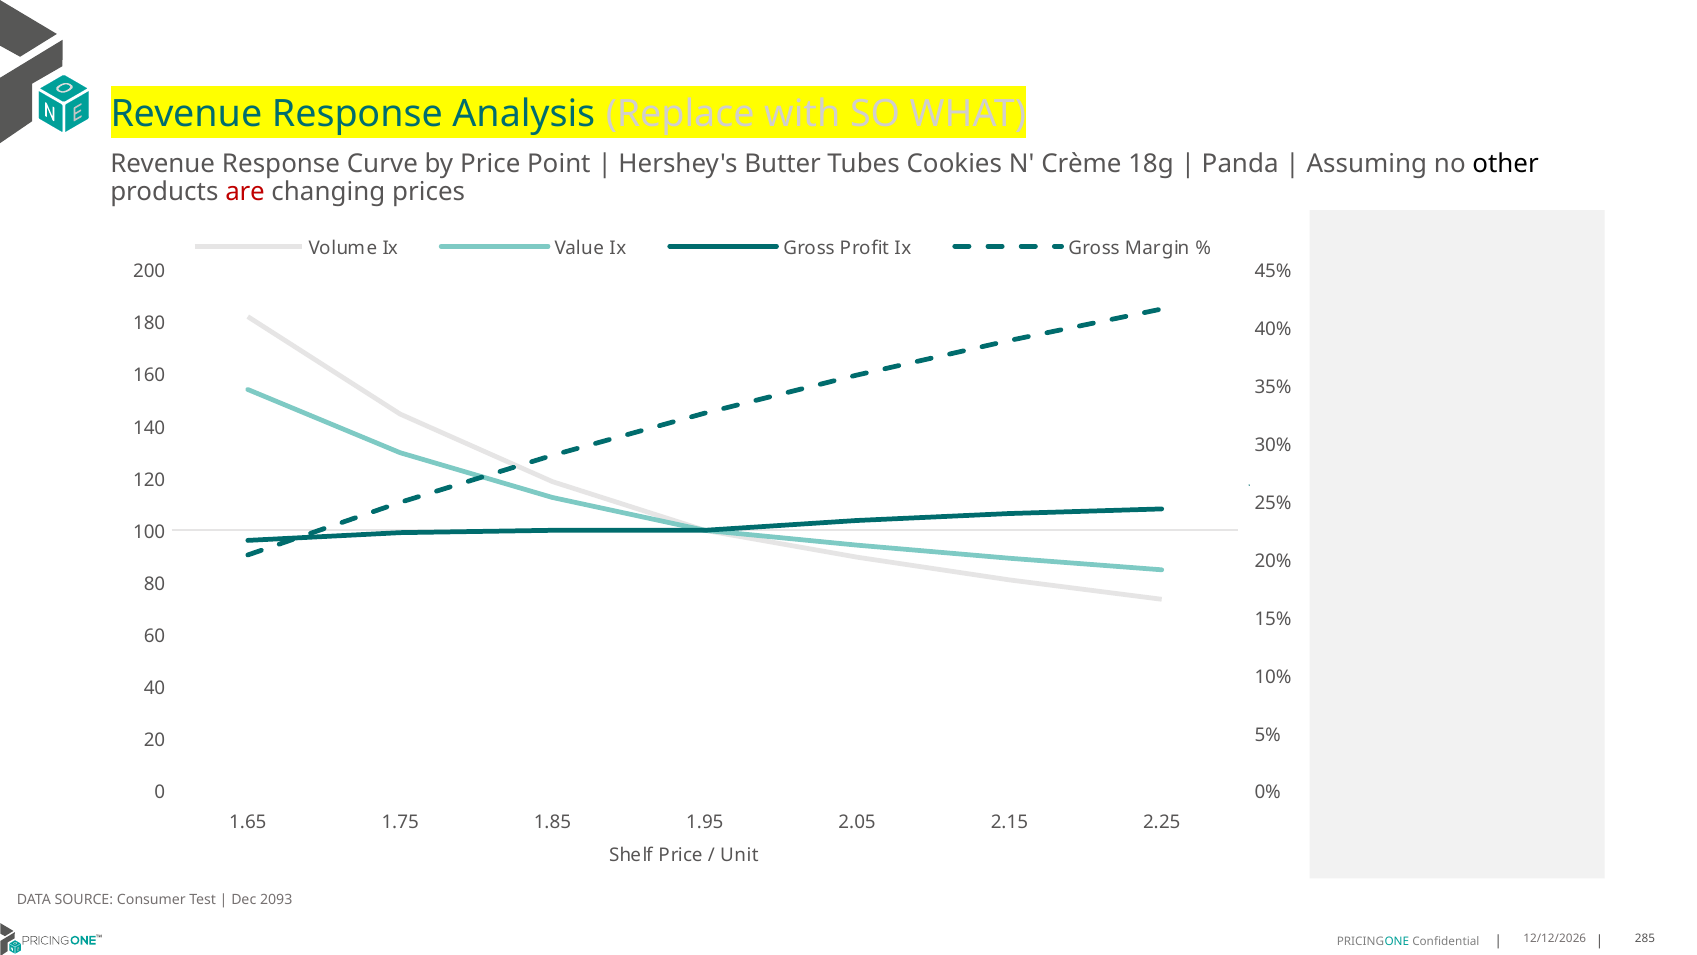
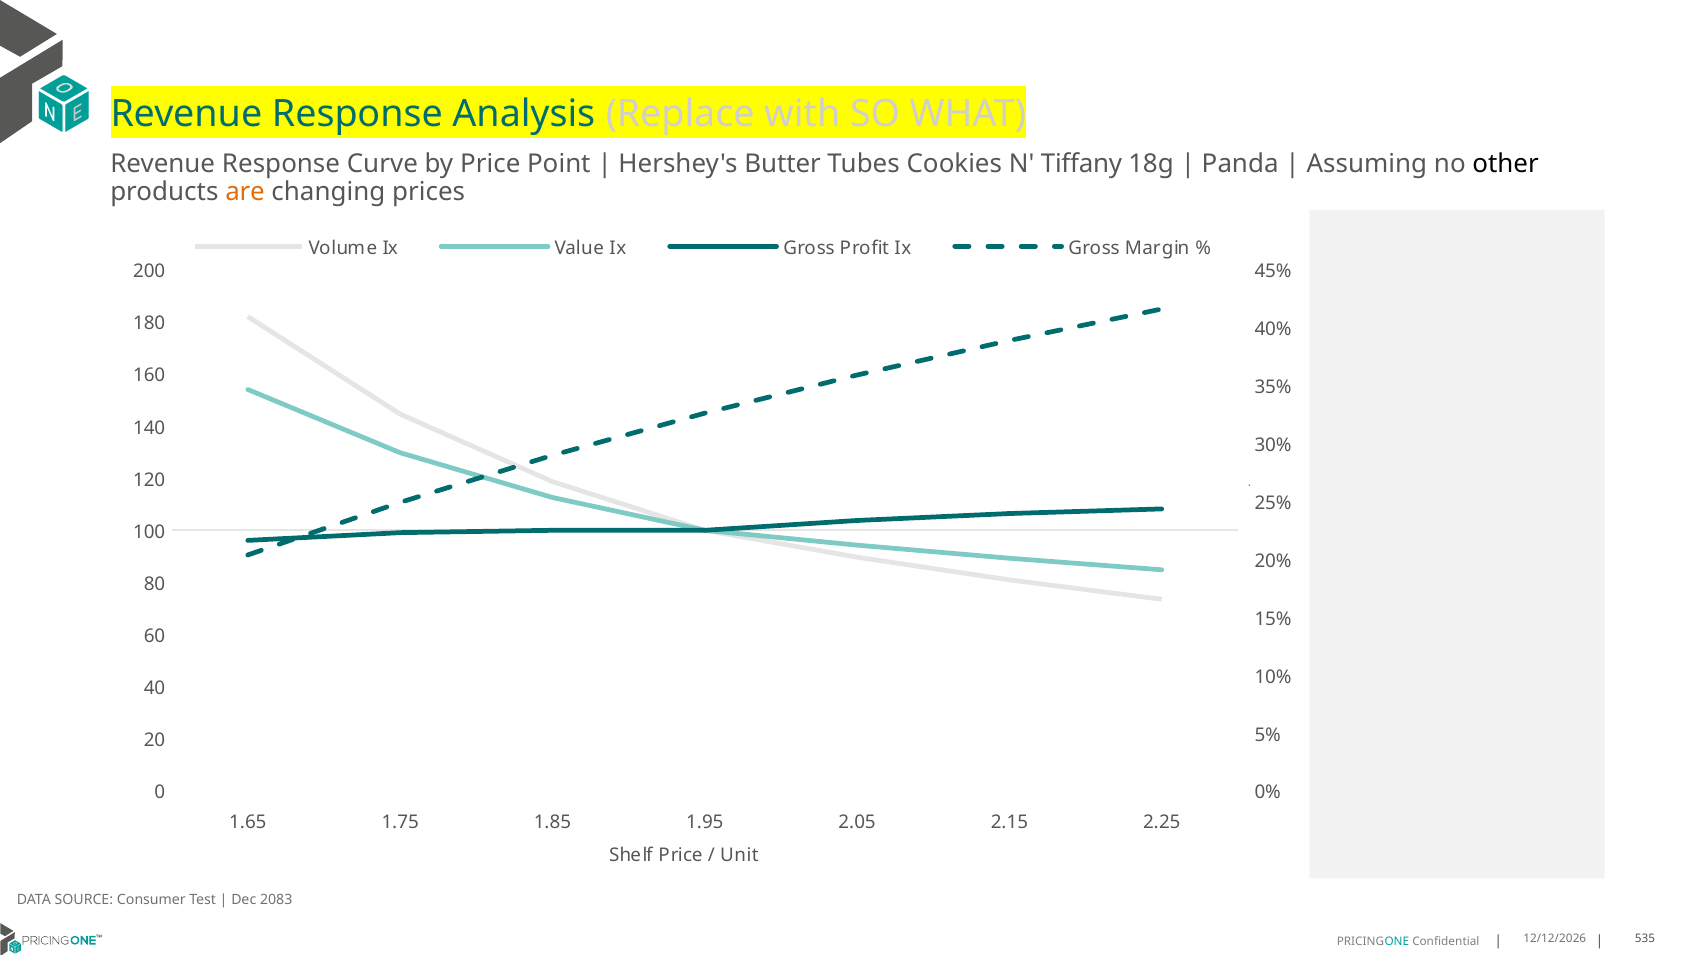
Crème: Crème -> Tiffany
are colour: red -> orange
2093: 2093 -> 2083
285: 285 -> 535
